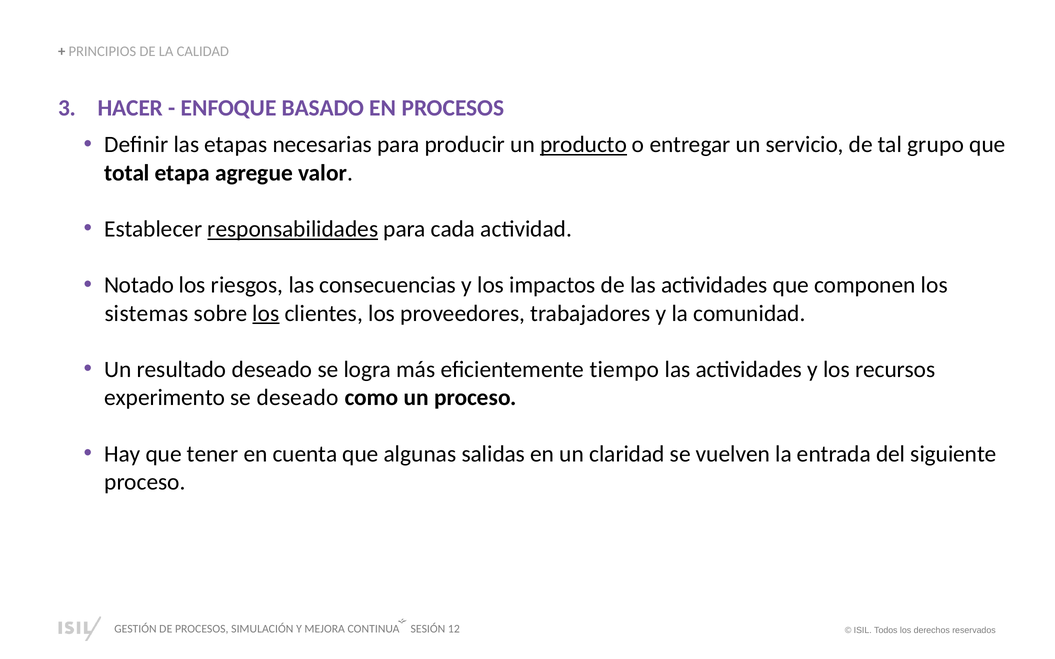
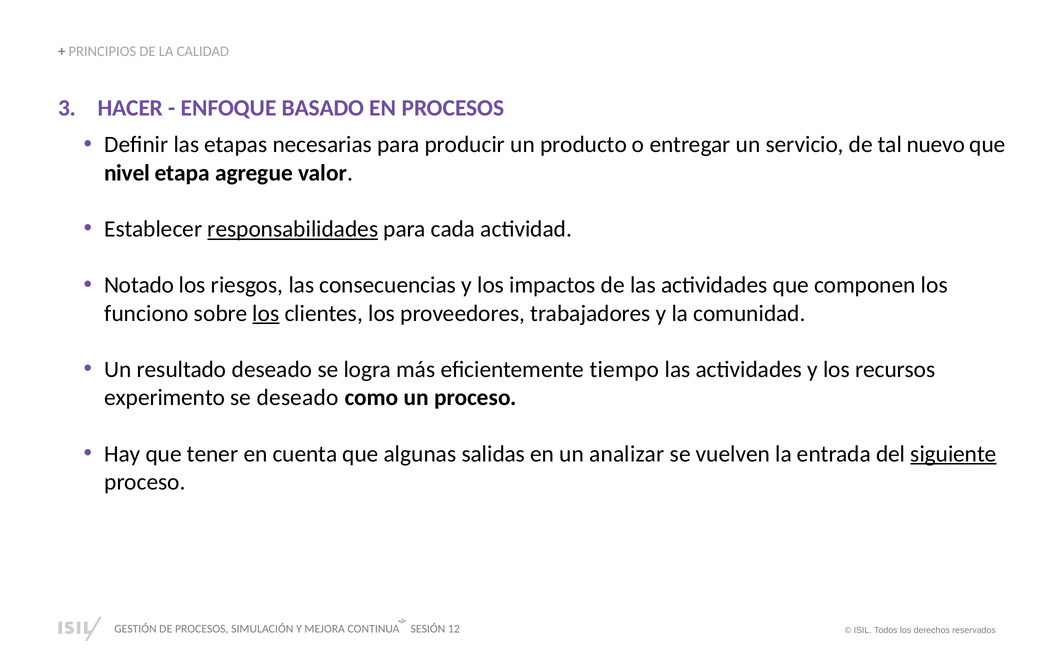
producto underline: present -> none
grupo: grupo -> nuevo
total: total -> nivel
sistemas: sistemas -> funciono
claridad: claridad -> analizar
siguiente underline: none -> present
